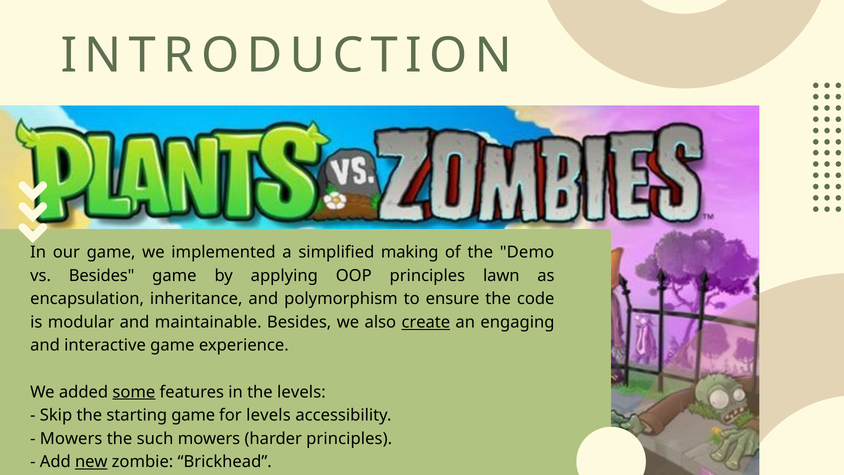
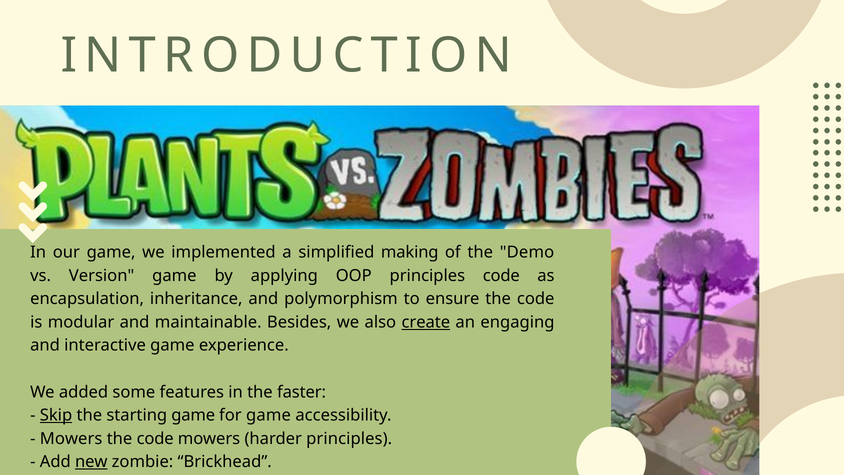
vs Besides: Besides -> Version
principles lawn: lawn -> code
some underline: present -> none
the levels: levels -> faster
Skip underline: none -> present
for levels: levels -> game
such at (155, 438): such -> code
